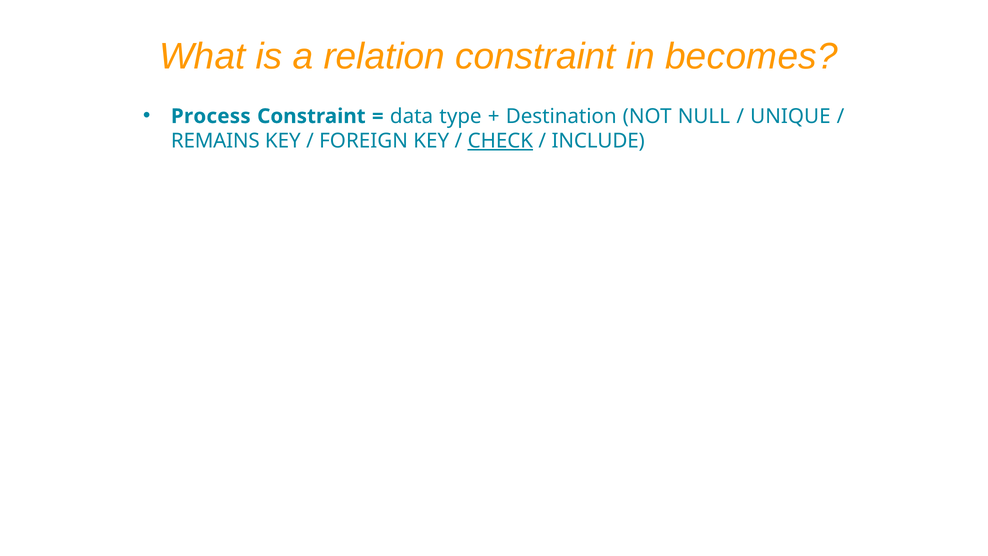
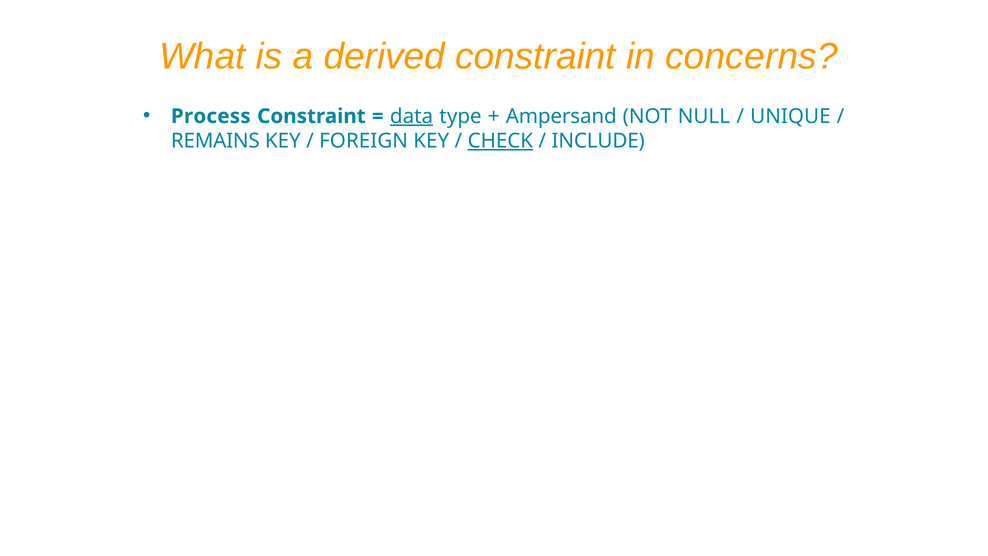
relation: relation -> derived
becomes: becomes -> concerns
data underline: none -> present
Destination: Destination -> Ampersand
